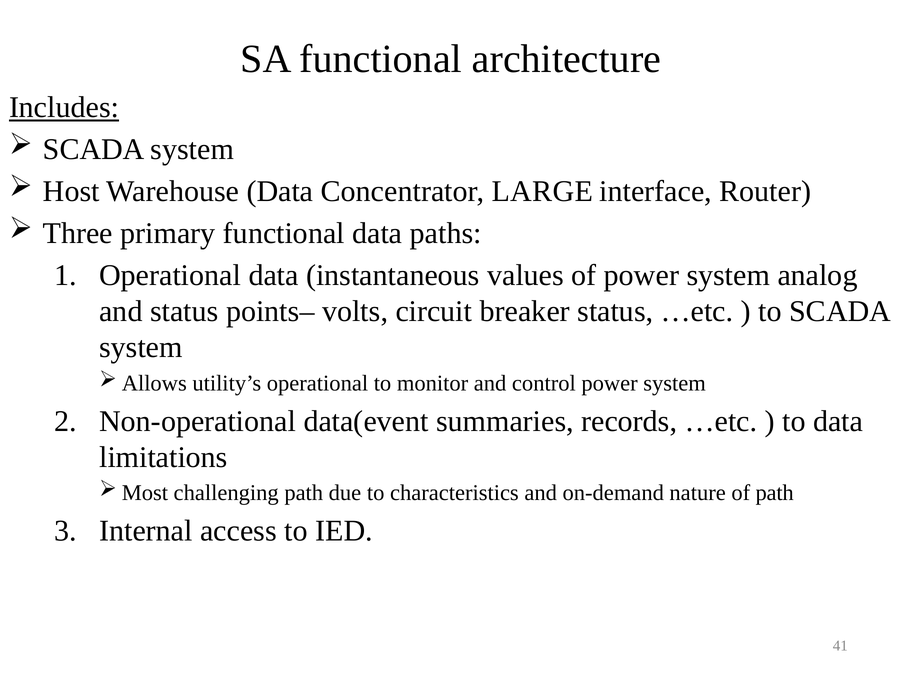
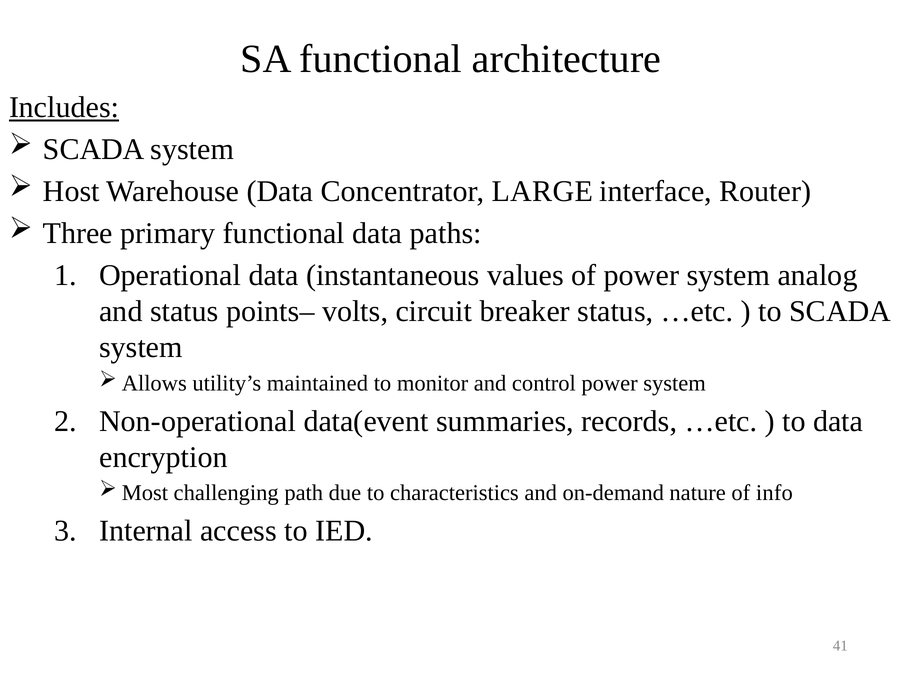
utility’s operational: operational -> maintained
limitations: limitations -> encryption
of path: path -> info
